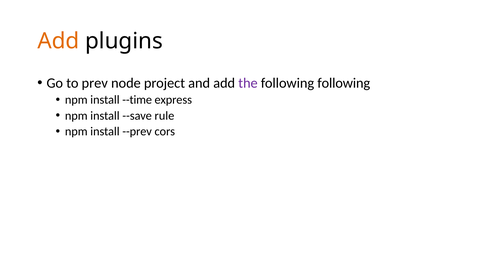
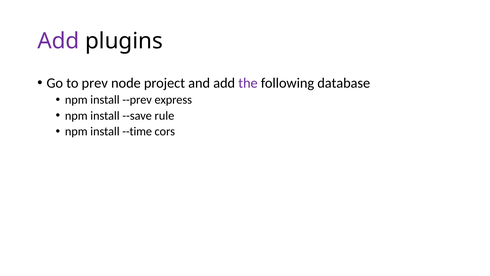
Add at (58, 41) colour: orange -> purple
following following: following -> database
--time: --time -> --prev
--prev: --prev -> --time
